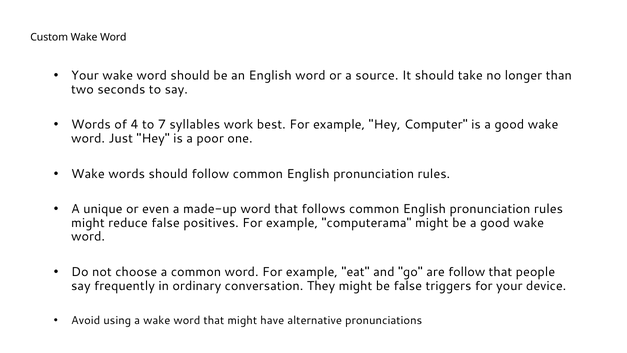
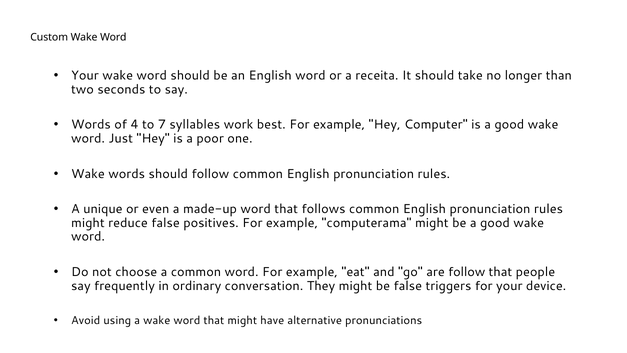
source: source -> receita
